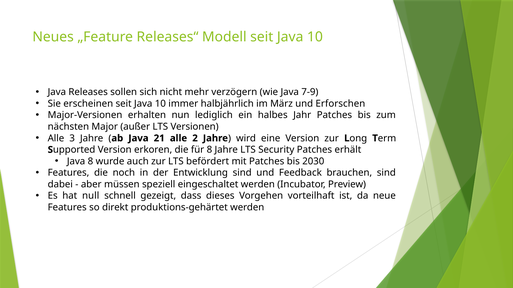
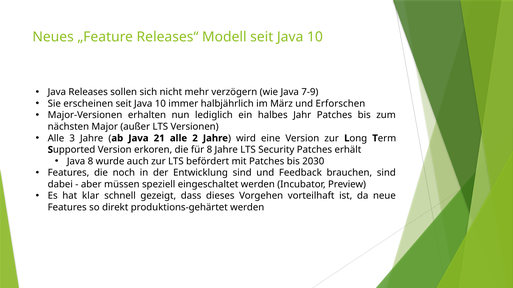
null: null -> klar
